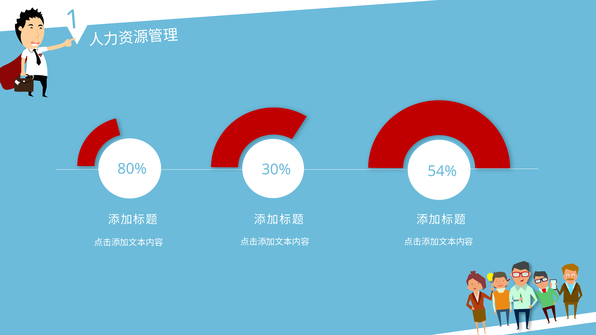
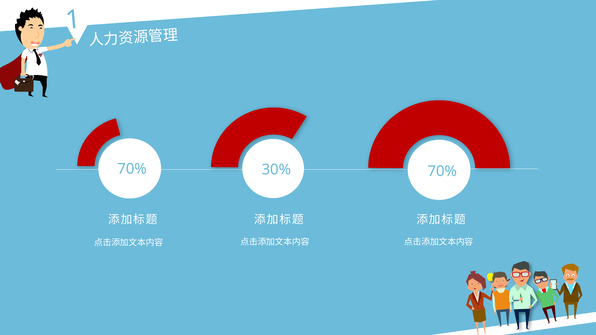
80% at (132, 169): 80% -> 70%
30% 54%: 54% -> 70%
